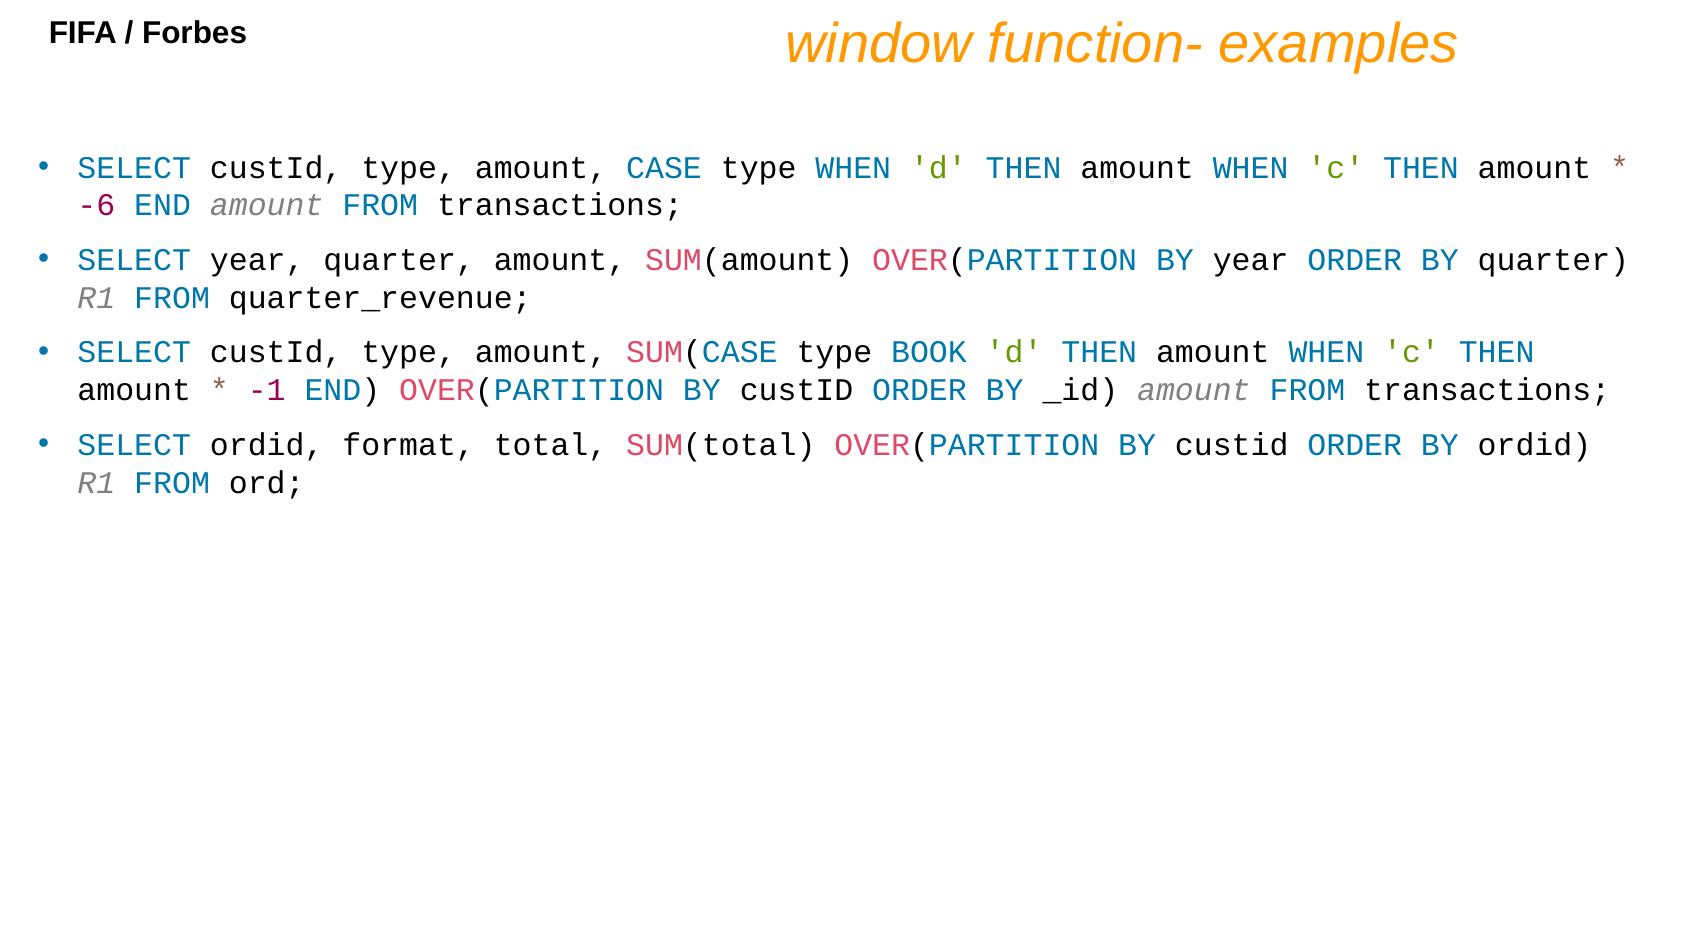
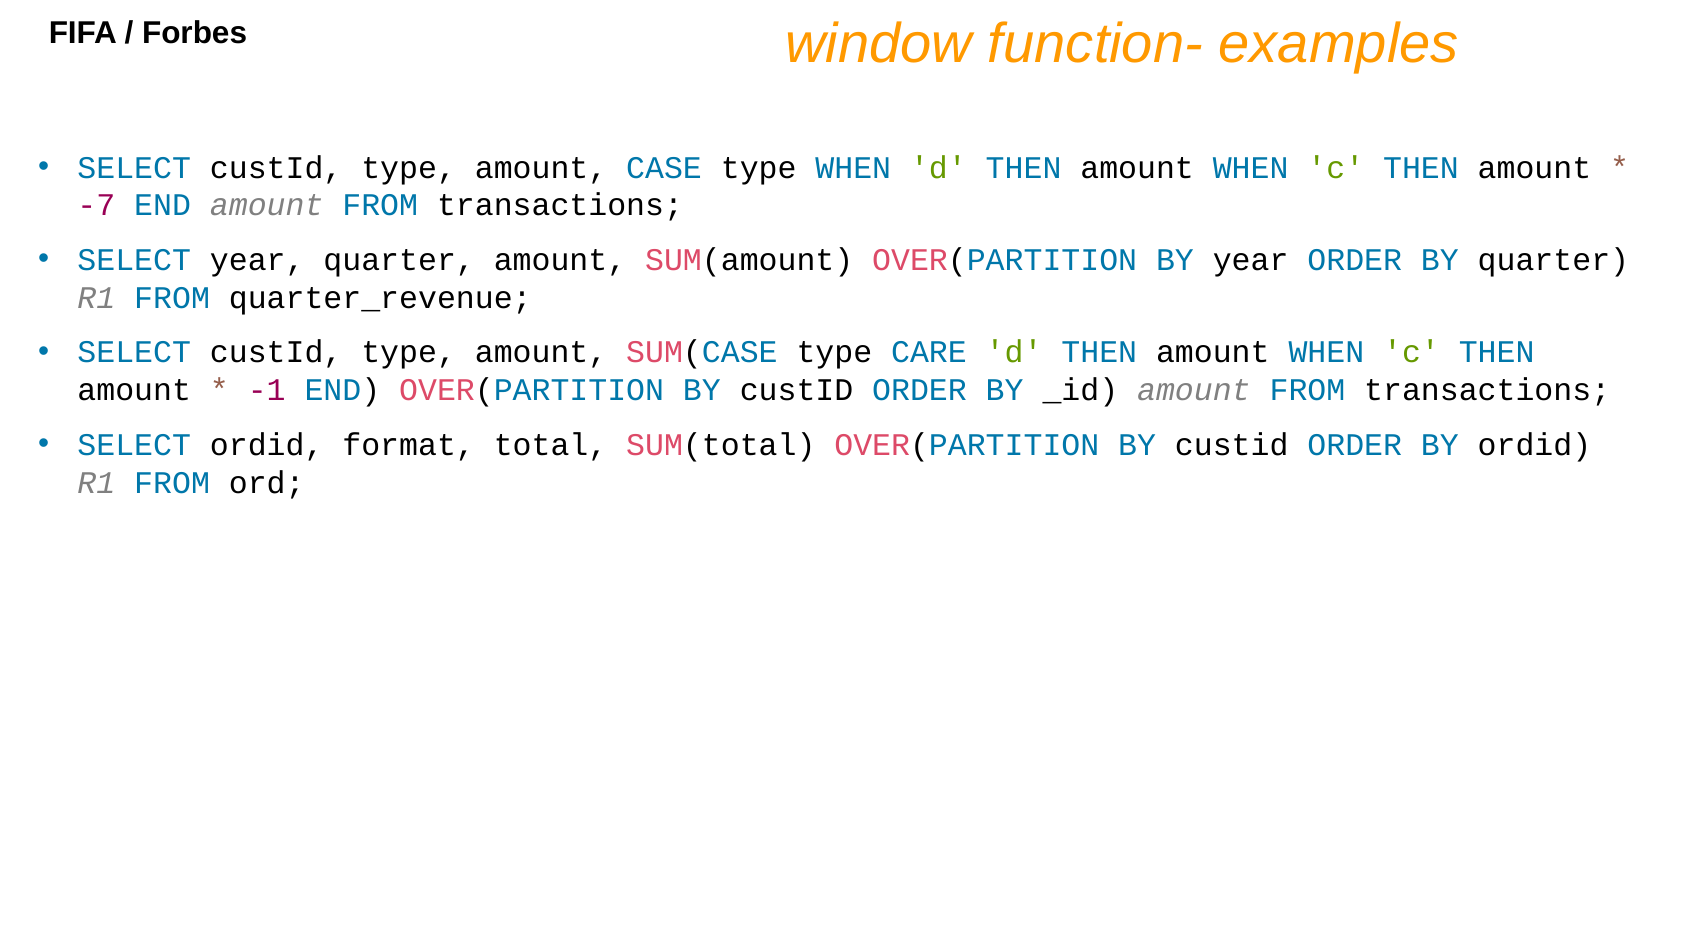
-6: -6 -> -7
BOOK: BOOK -> CARE
